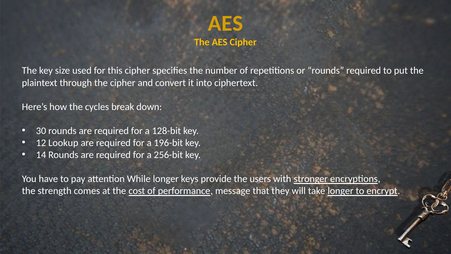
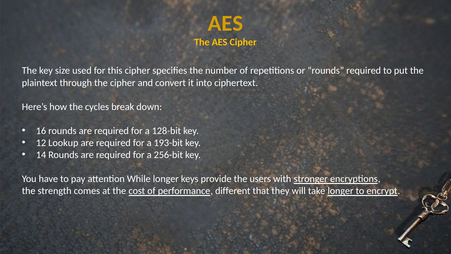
30: 30 -> 16
196-bit: 196-bit -> 193-bit
message: message -> different
